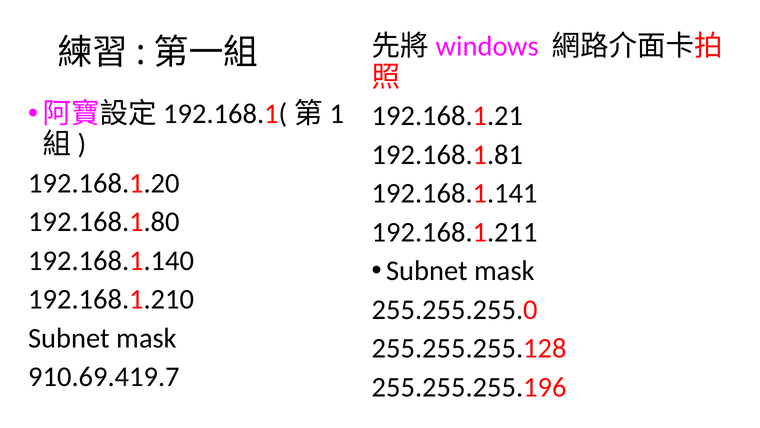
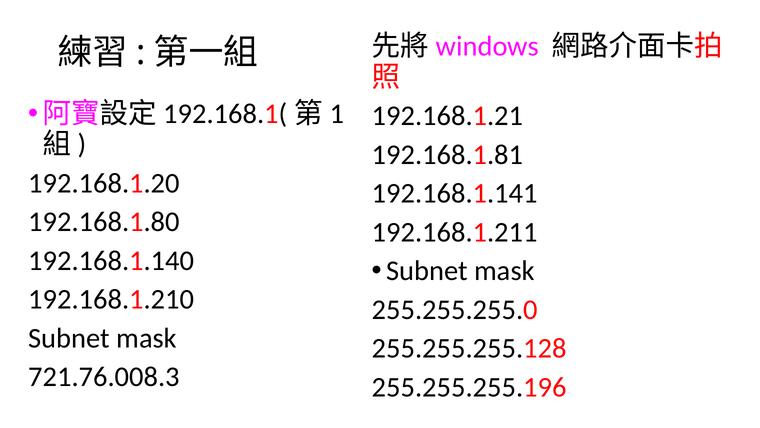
910.69.419.7: 910.69.419.7 -> 721.76.008.3
